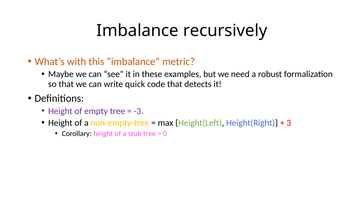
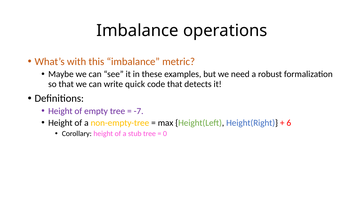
recursively: recursively -> operations
-3: -3 -> -7
3: 3 -> 6
